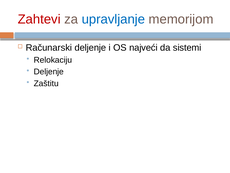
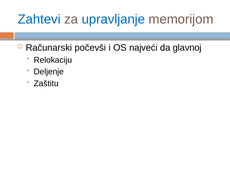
Zahtevi colour: red -> blue
Računarski deljenje: deljenje -> počevši
sistemi: sistemi -> glavnoj
